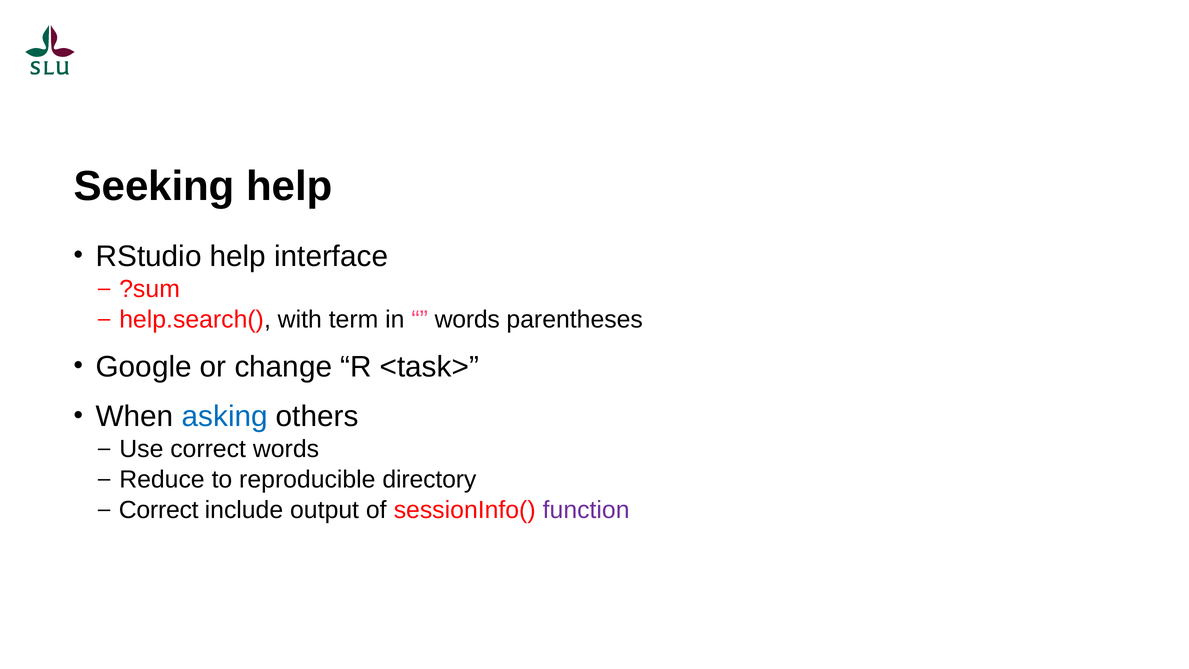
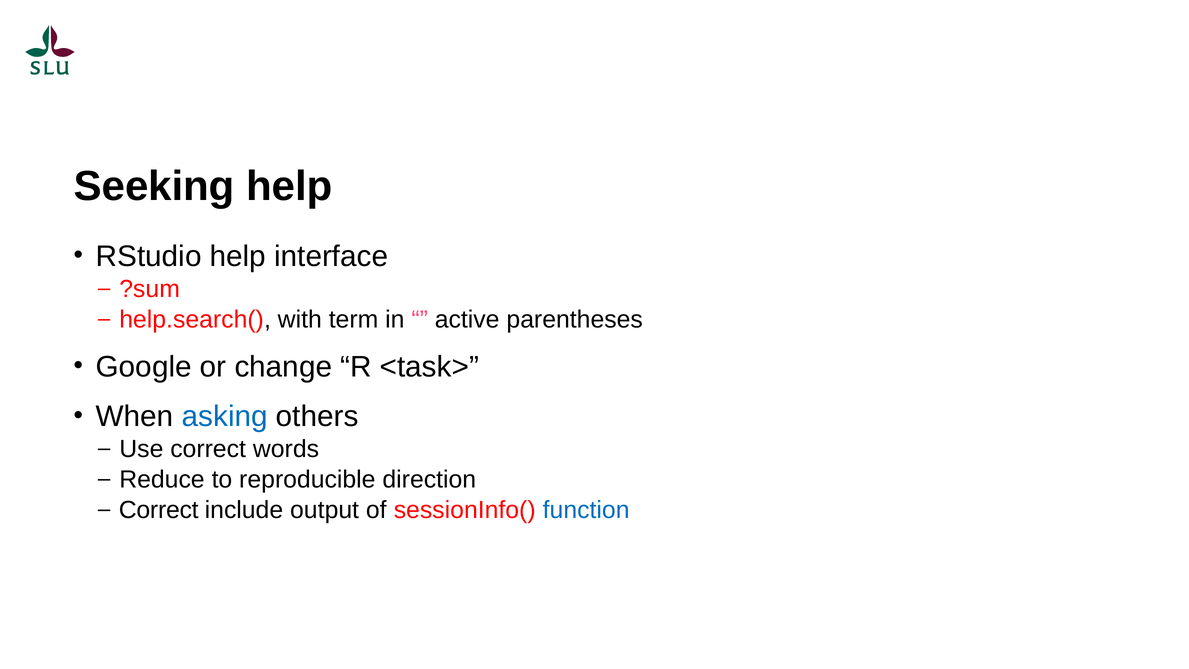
words at (467, 319): words -> active
directory: directory -> direction
function colour: purple -> blue
